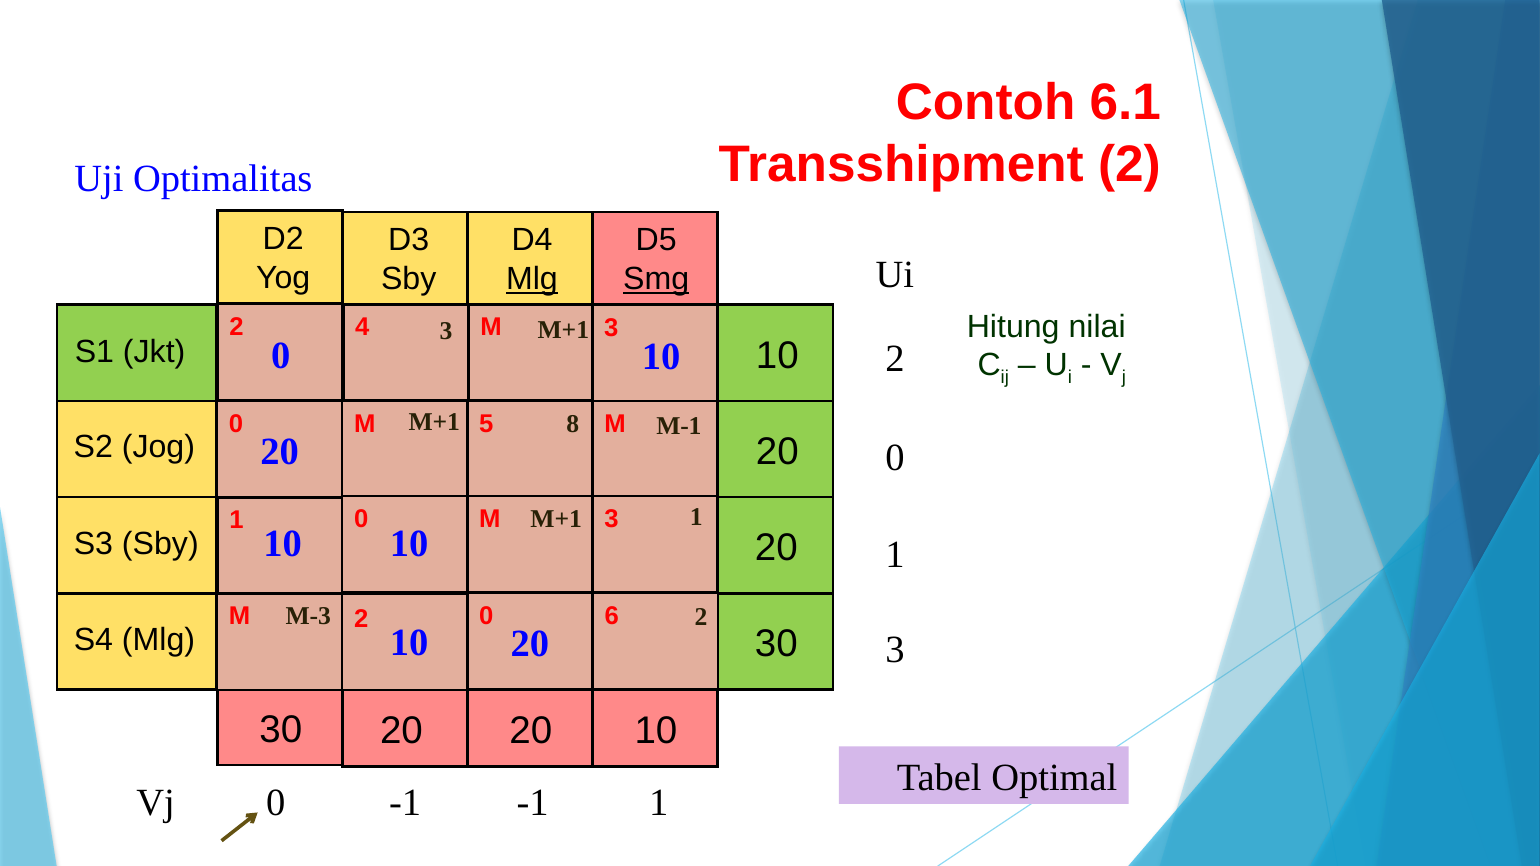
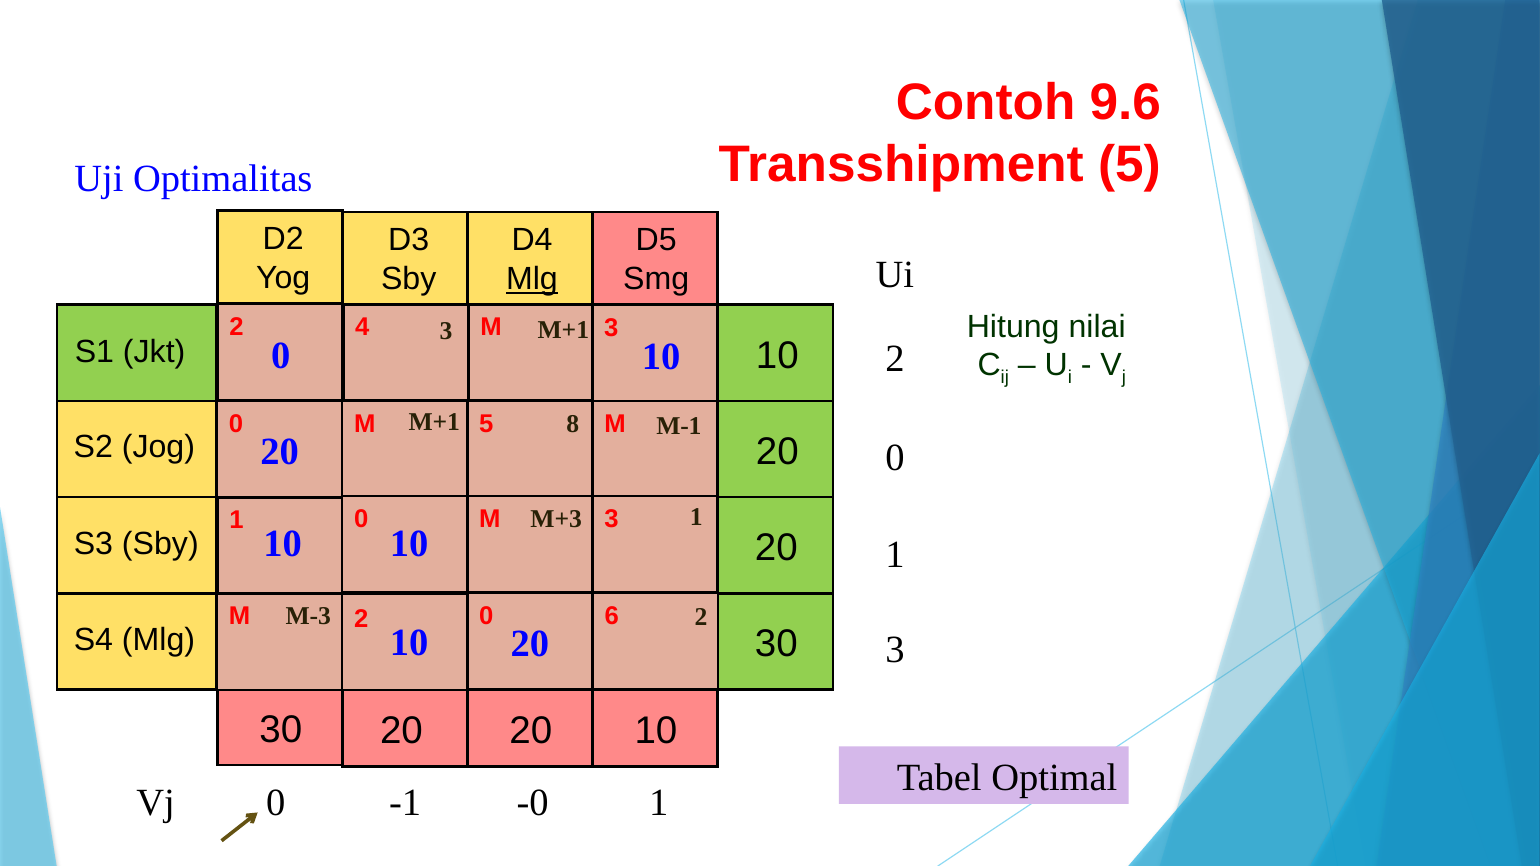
6.1: 6.1 -> 9.6
Transshipment 2: 2 -> 5
Smg underline: present -> none
M+1 at (556, 519): M+1 -> M+3
-1 at (533, 803): -1 -> -0
